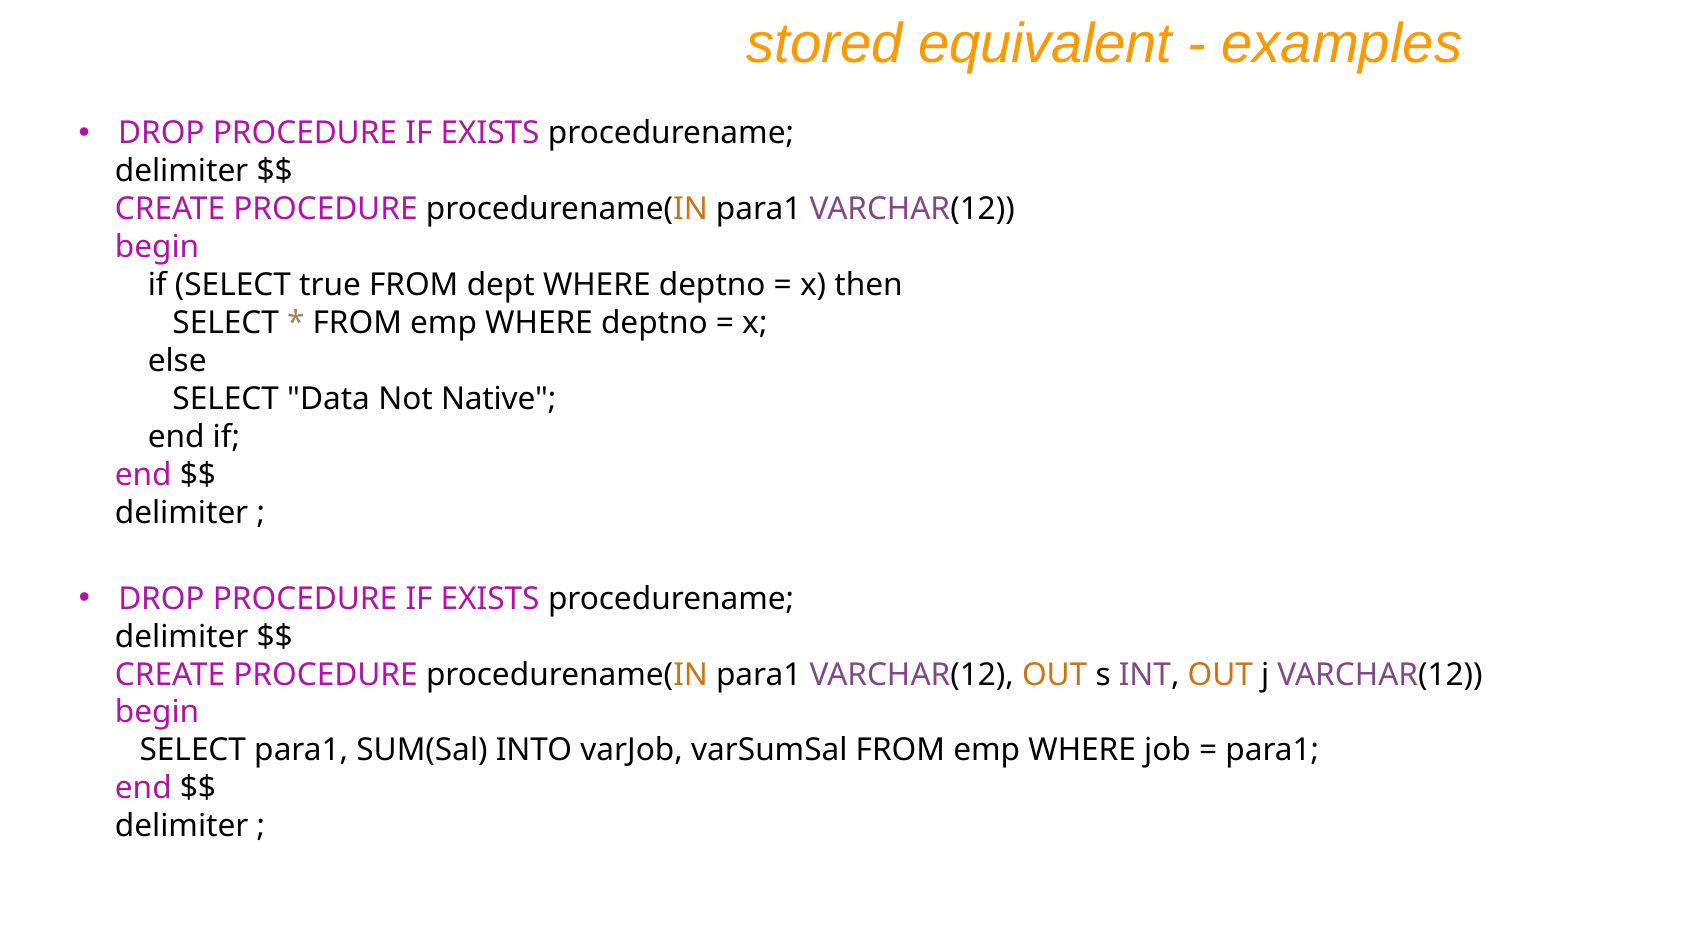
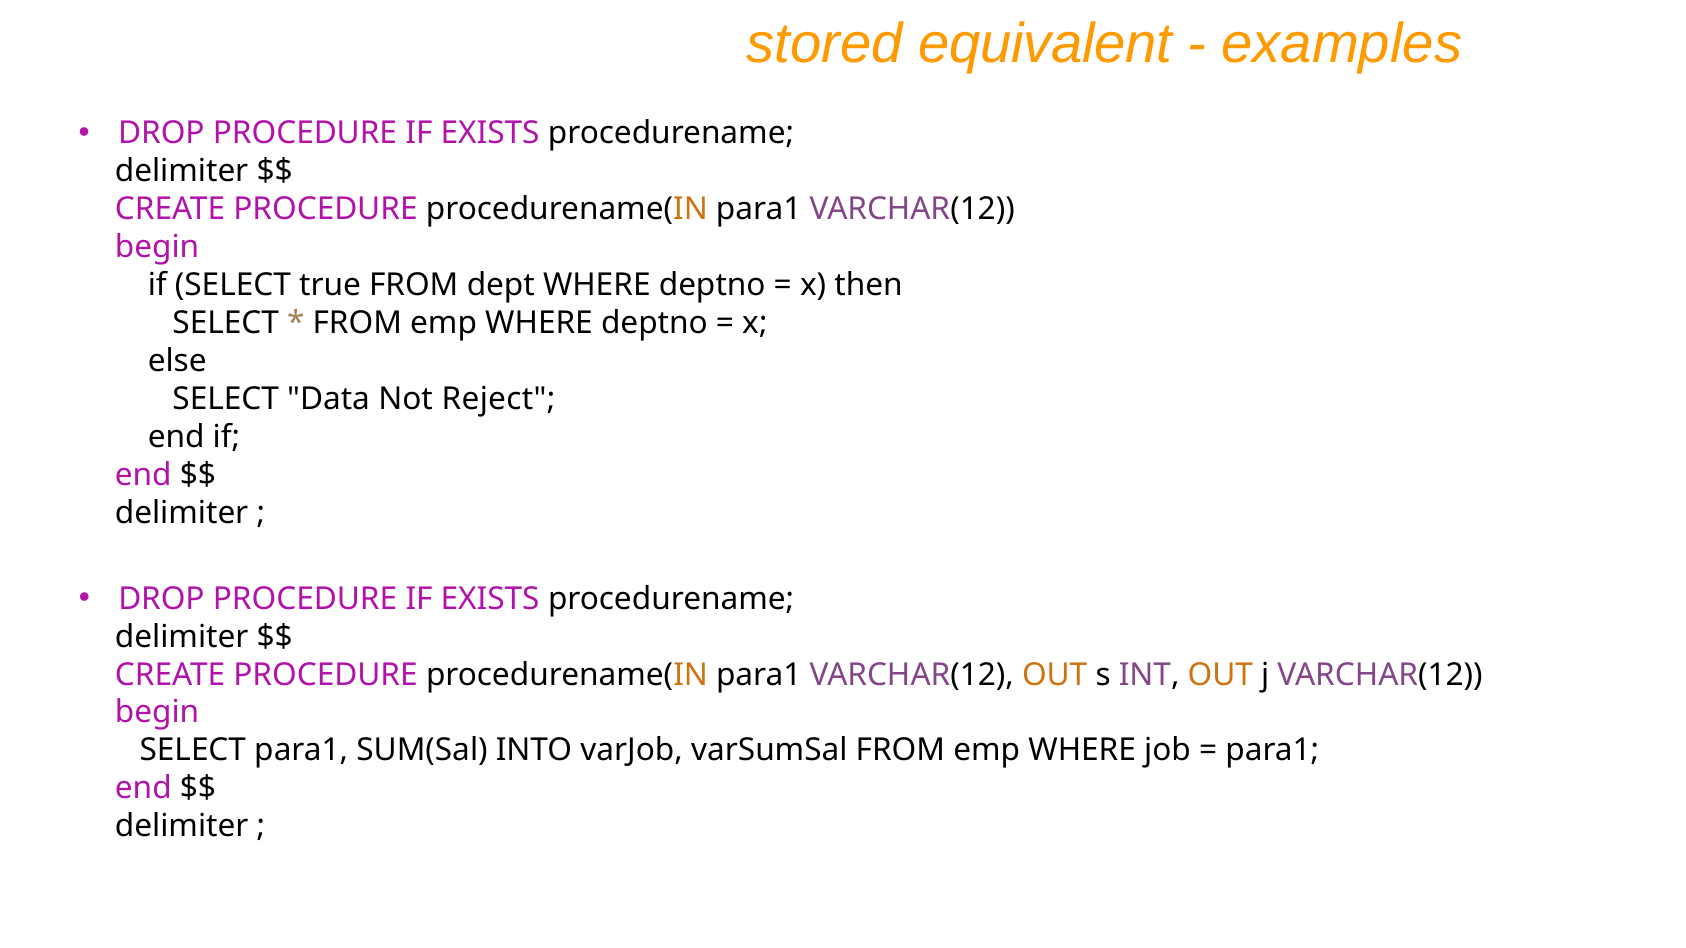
Native: Native -> Reject
